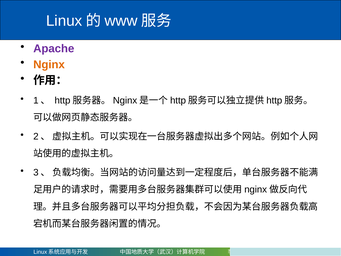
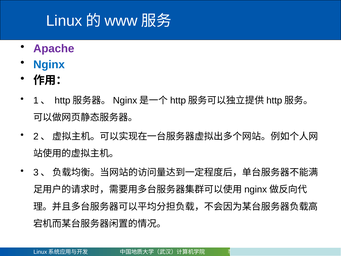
Nginx colour: orange -> blue
